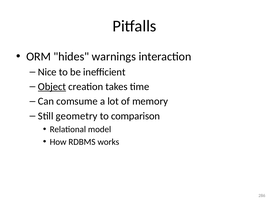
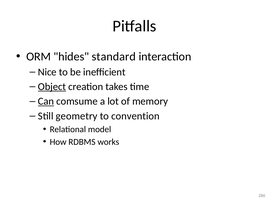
warnings: warnings -> standard
Can underline: none -> present
comparison: comparison -> convention
